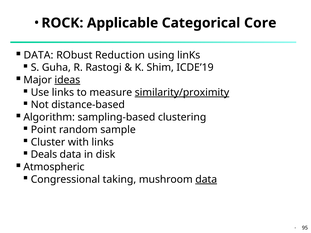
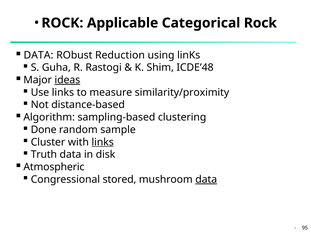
Categorical Core: Core -> Rock
ICDE’19: ICDE’19 -> ICDE’48
similarity/proximity underline: present -> none
Point: Point -> Done
links at (103, 142) underline: none -> present
Deals: Deals -> Truth
taking: taking -> stored
